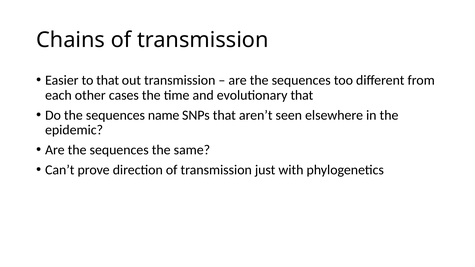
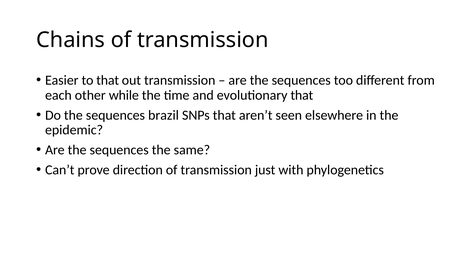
cases: cases -> while
name: name -> brazil
